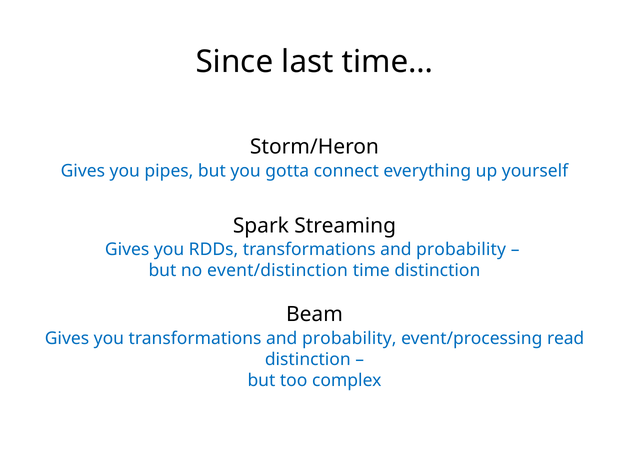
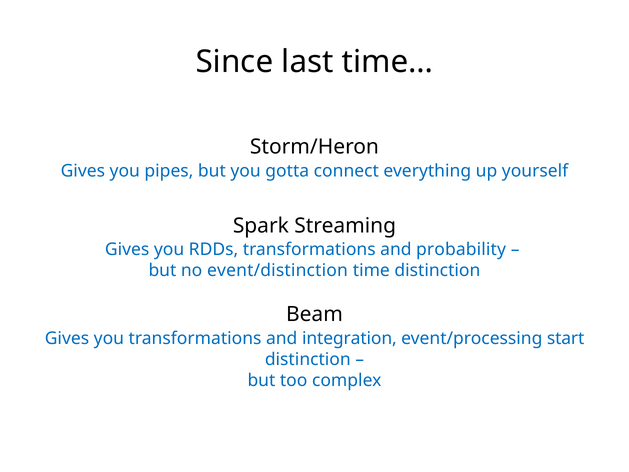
you transformations and probability: probability -> integration
read: read -> start
